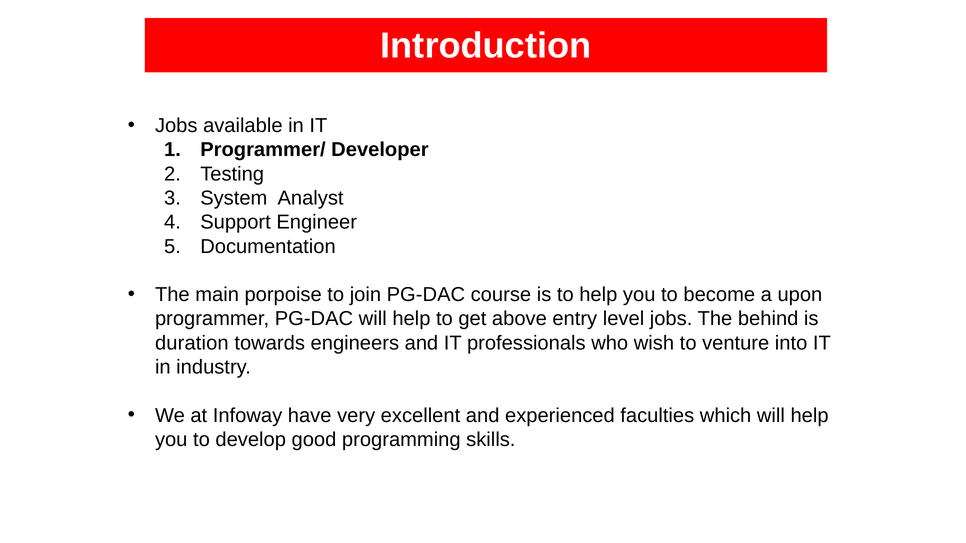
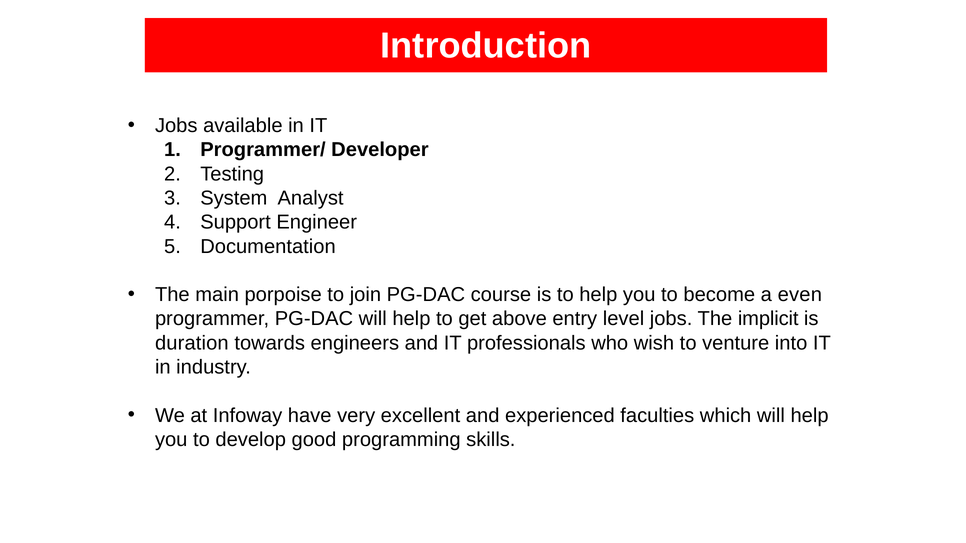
upon: upon -> even
behind: behind -> implicit
